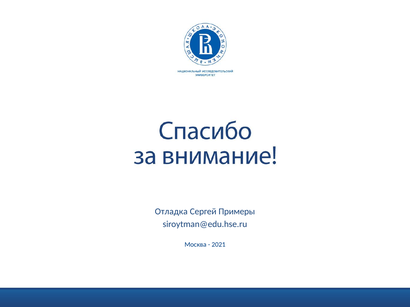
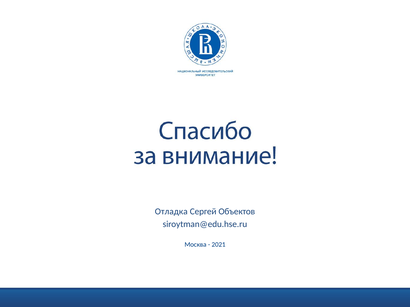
Примеры: Примеры -> Объектов
